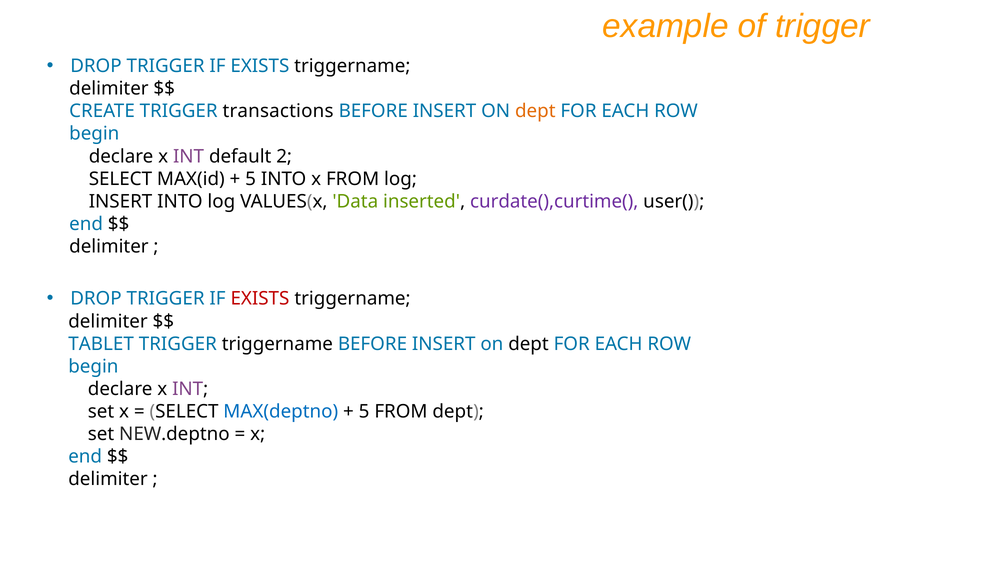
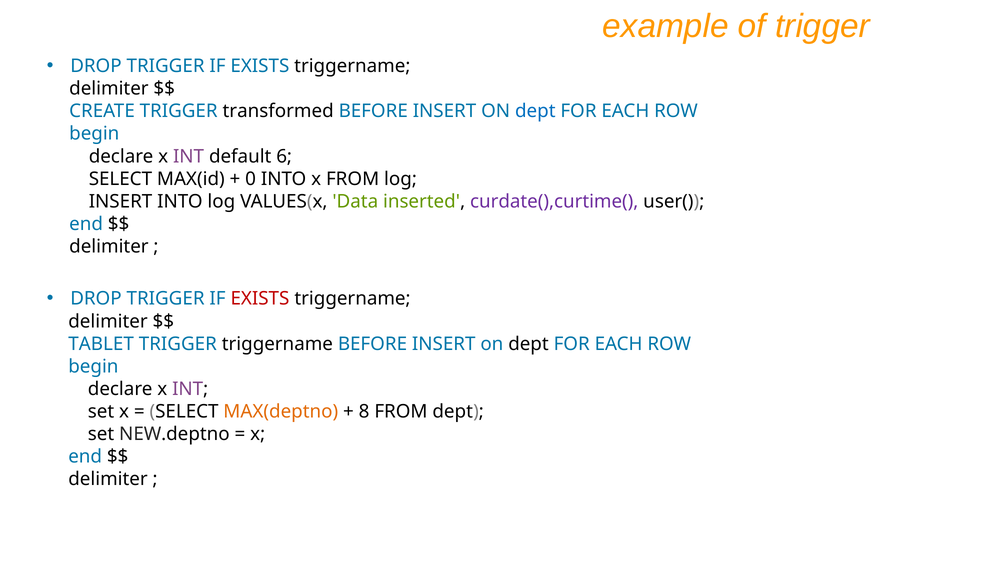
transactions: transactions -> transformed
dept at (535, 111) colour: orange -> blue
2: 2 -> 6
5 at (251, 179): 5 -> 0
MAX(deptno colour: blue -> orange
5 at (364, 412): 5 -> 8
